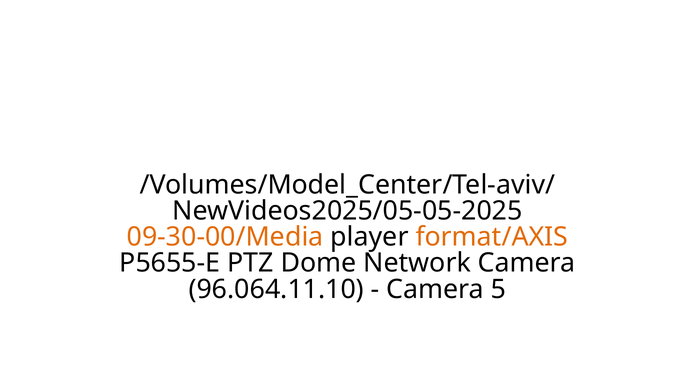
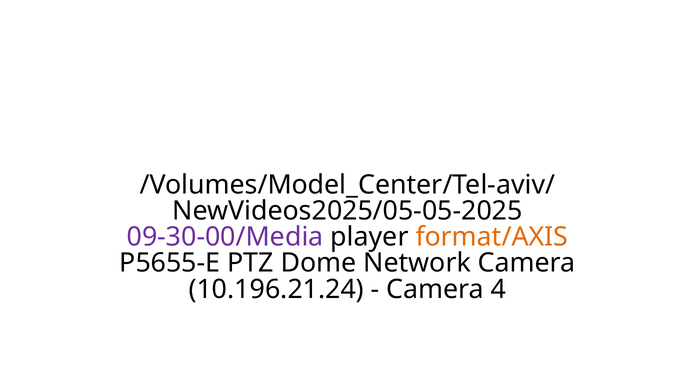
09-30-00/Media colour: orange -> purple
96.064.11.10: 96.064.11.10 -> 10.196.21.24
5: 5 -> 4
